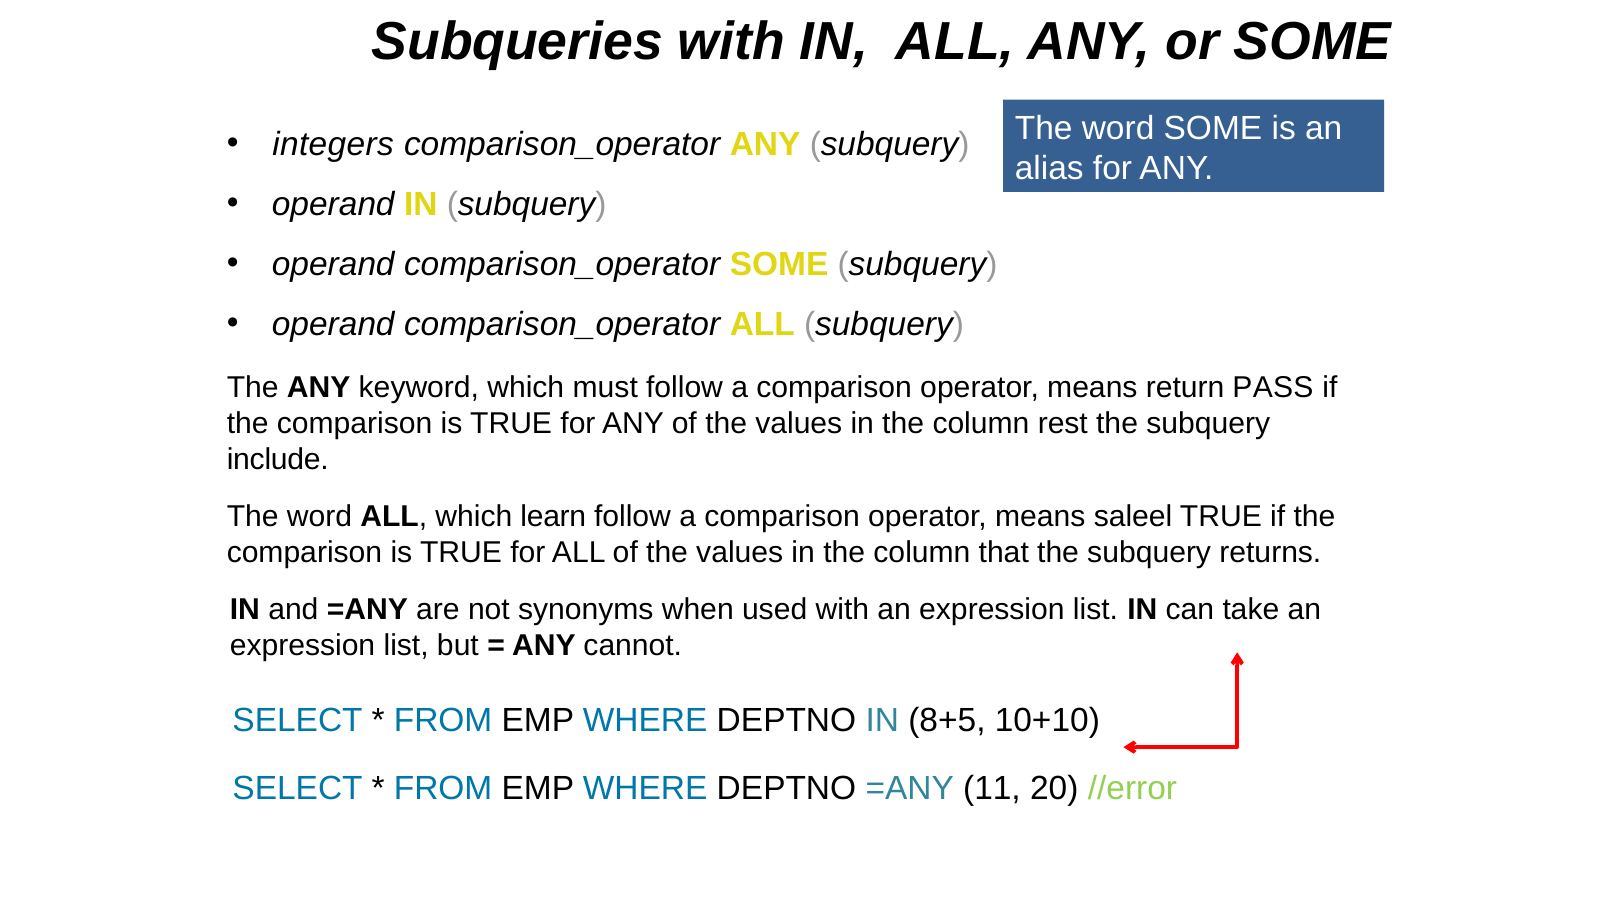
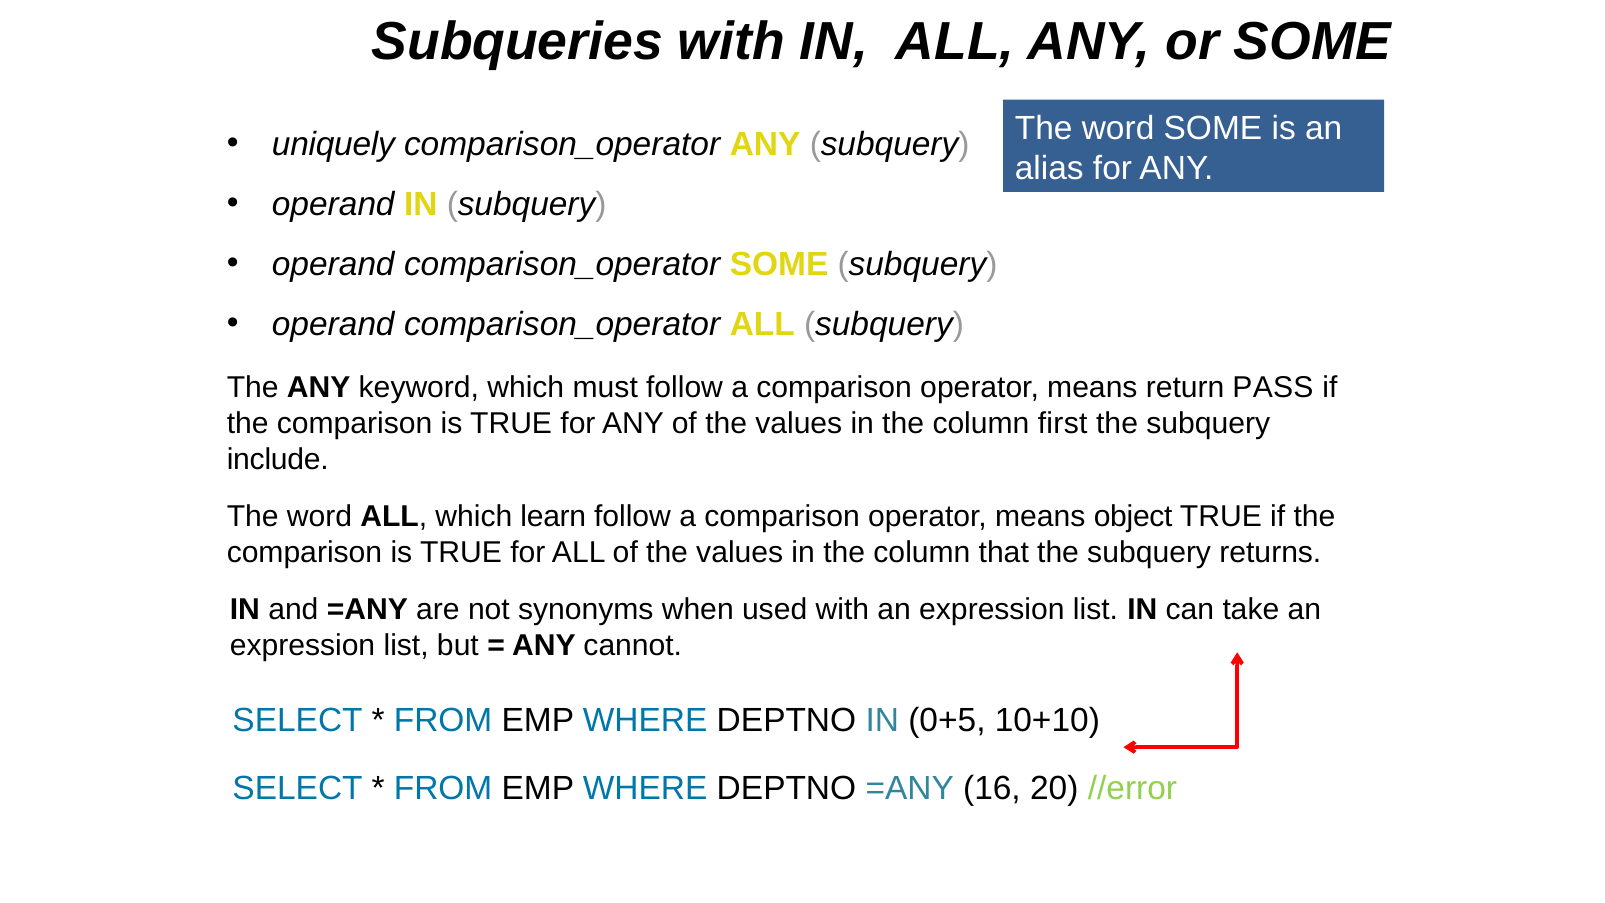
integers: integers -> uniquely
rest: rest -> first
saleel: saleel -> object
8+5: 8+5 -> 0+5
11: 11 -> 16
